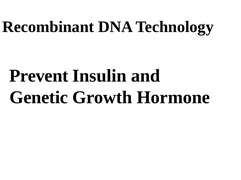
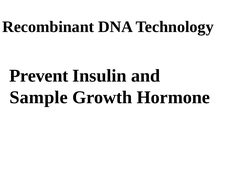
Genetic: Genetic -> Sample
